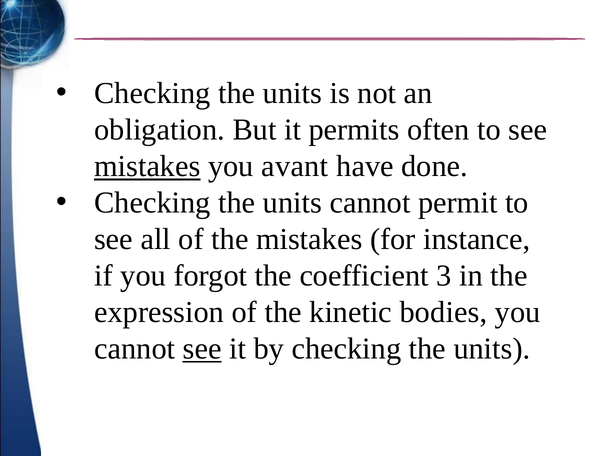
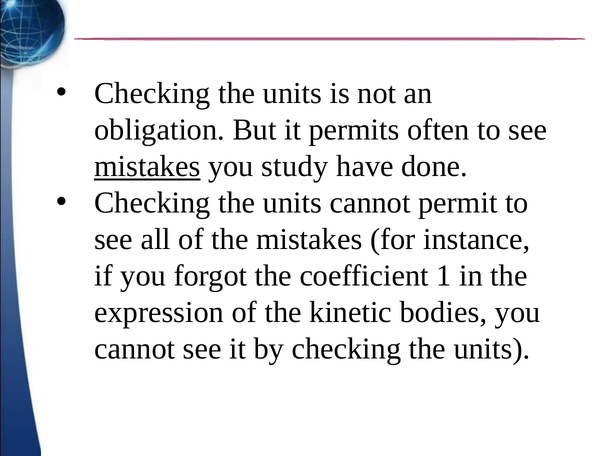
avant: avant -> study
3: 3 -> 1
see at (202, 349) underline: present -> none
